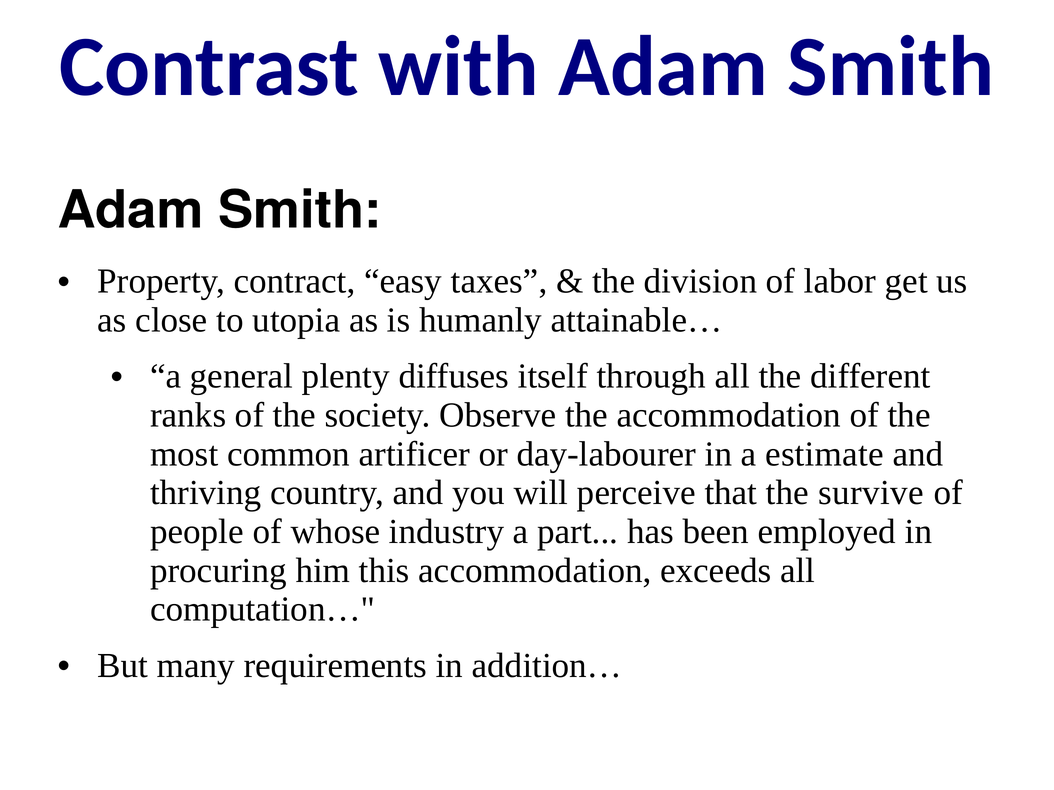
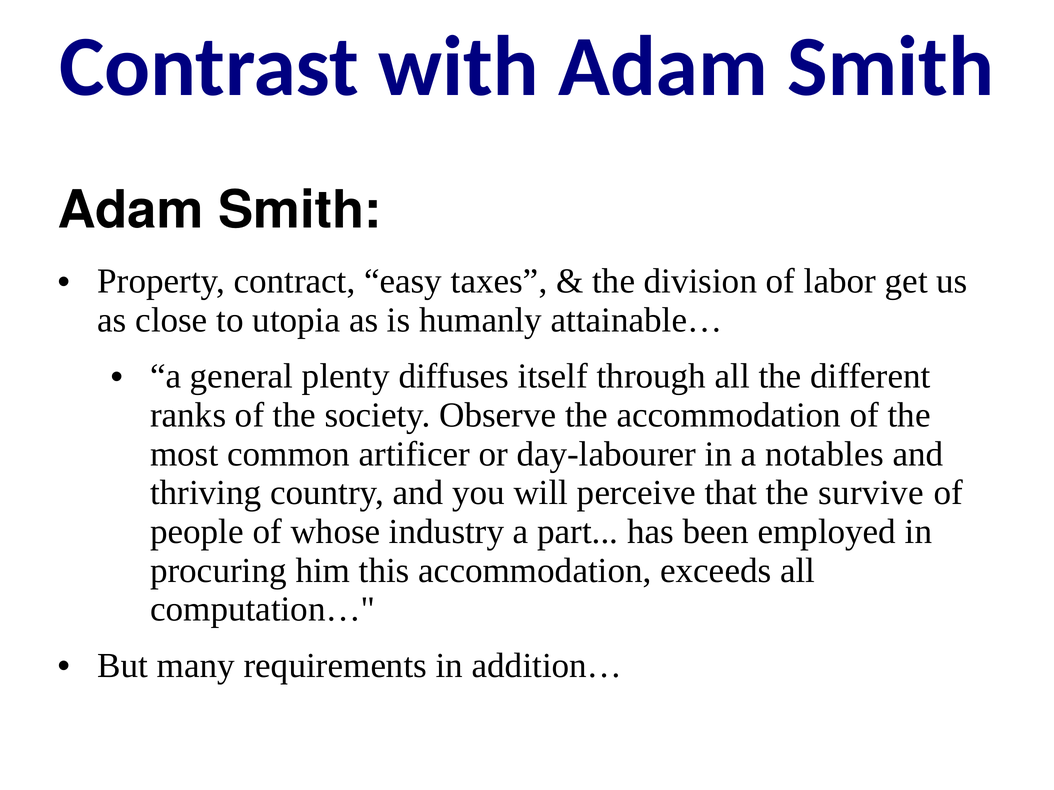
estimate: estimate -> notables
